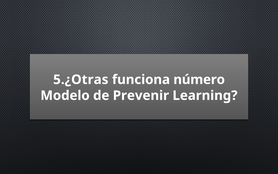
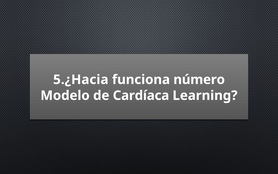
5.¿Otras: 5.¿Otras -> 5.¿Hacia
Prevenir: Prevenir -> Cardíaca
